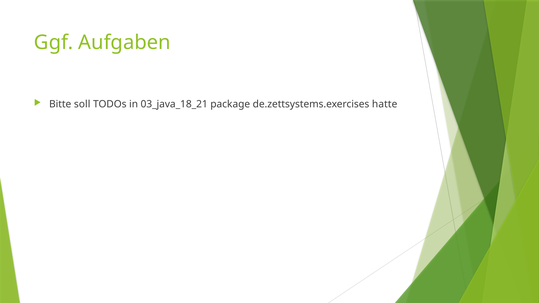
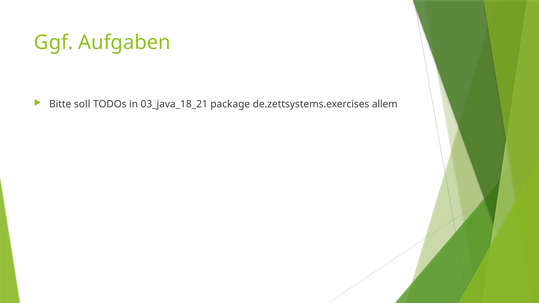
hatte: hatte -> allem
